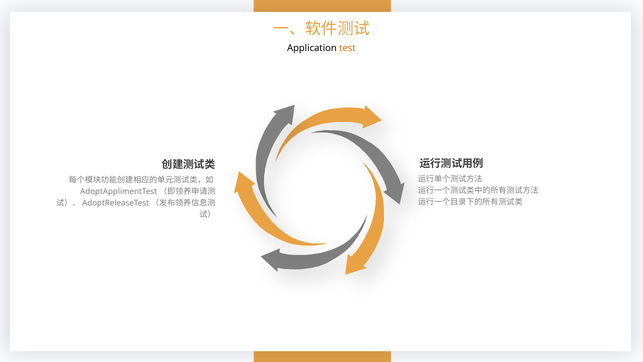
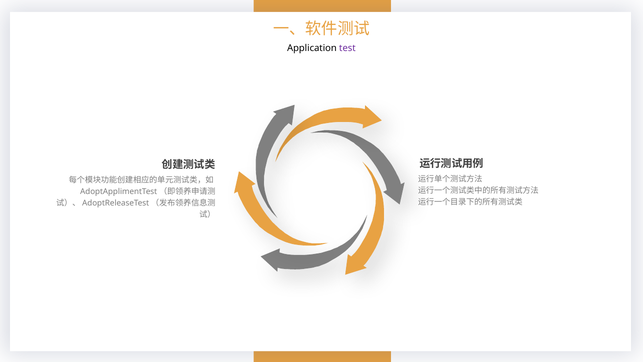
test colour: orange -> purple
